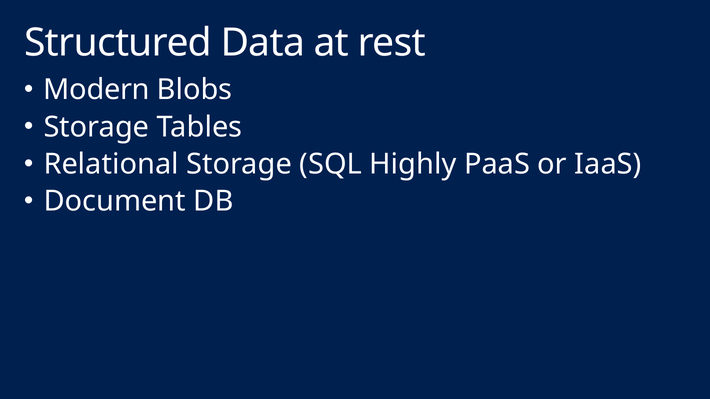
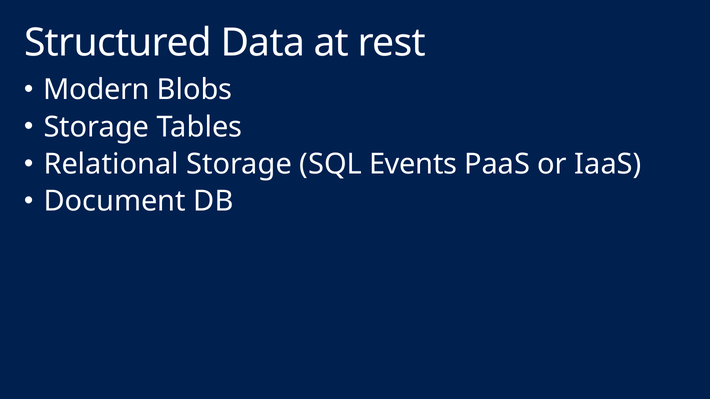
Highly: Highly -> Events
